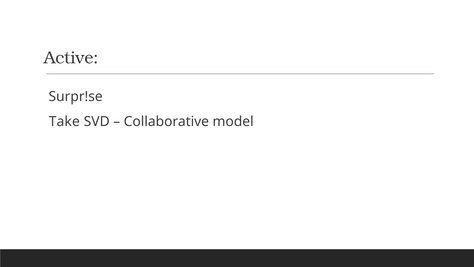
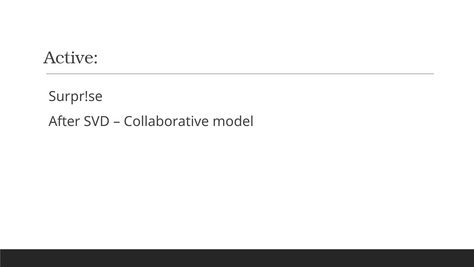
Take: Take -> After
